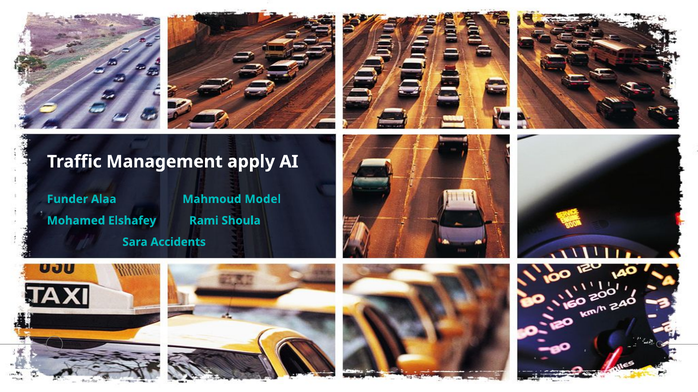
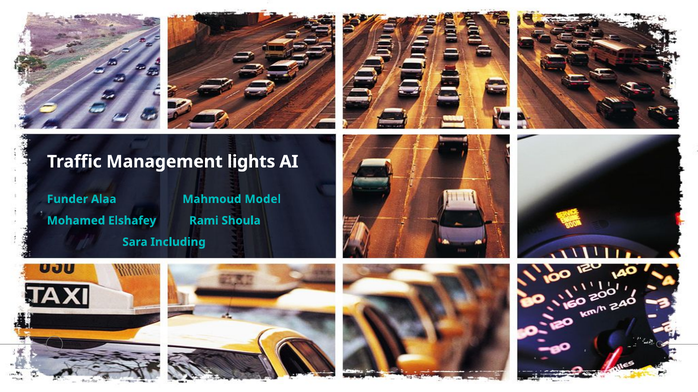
apply: apply -> lights
Accidents: Accidents -> Including
